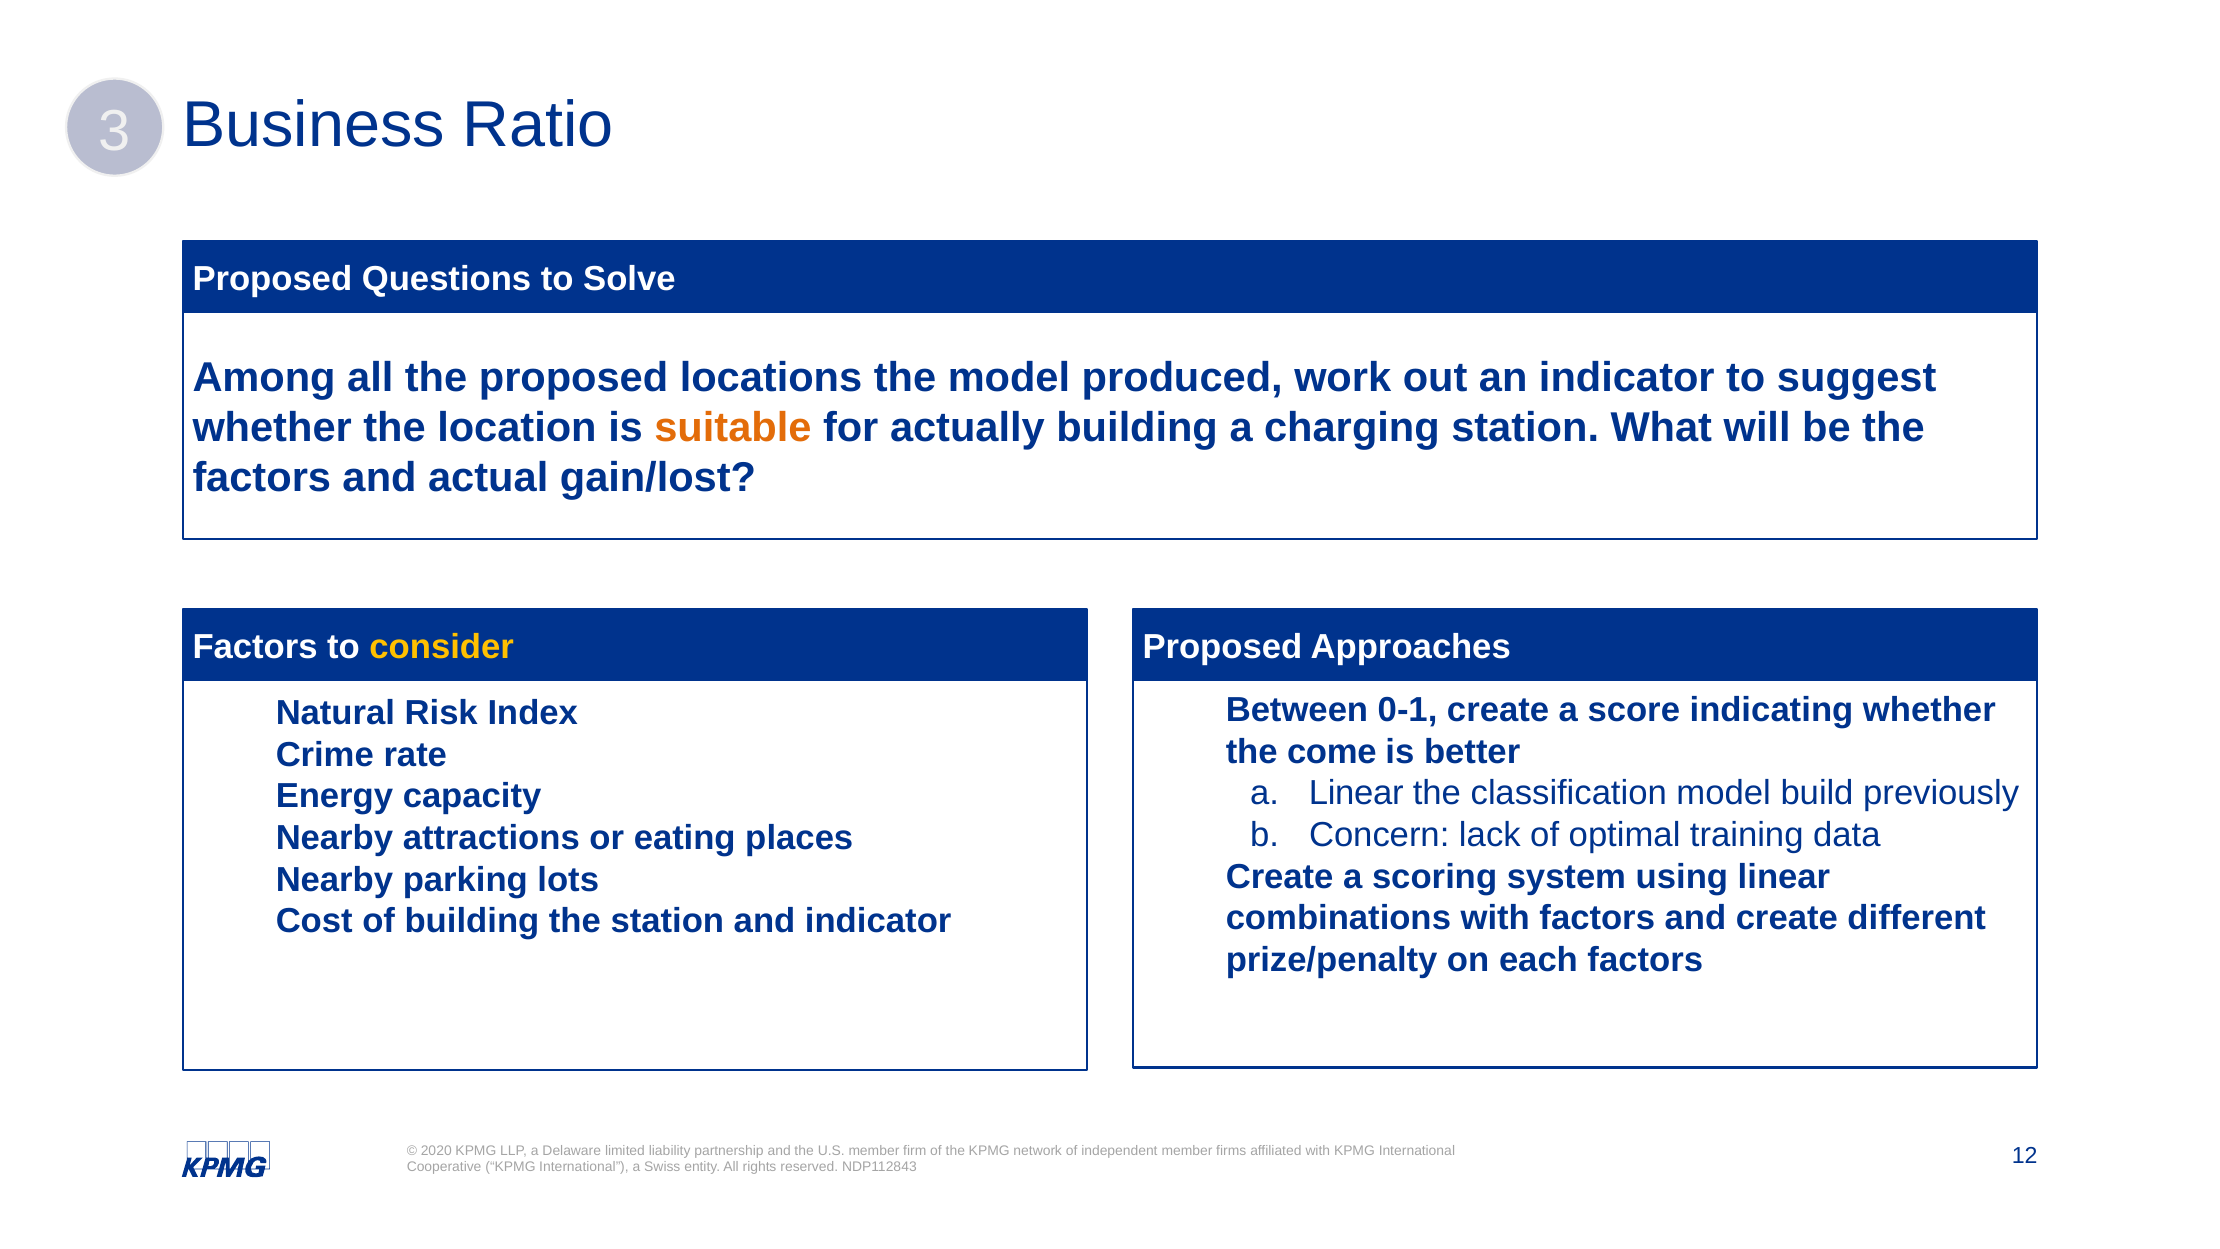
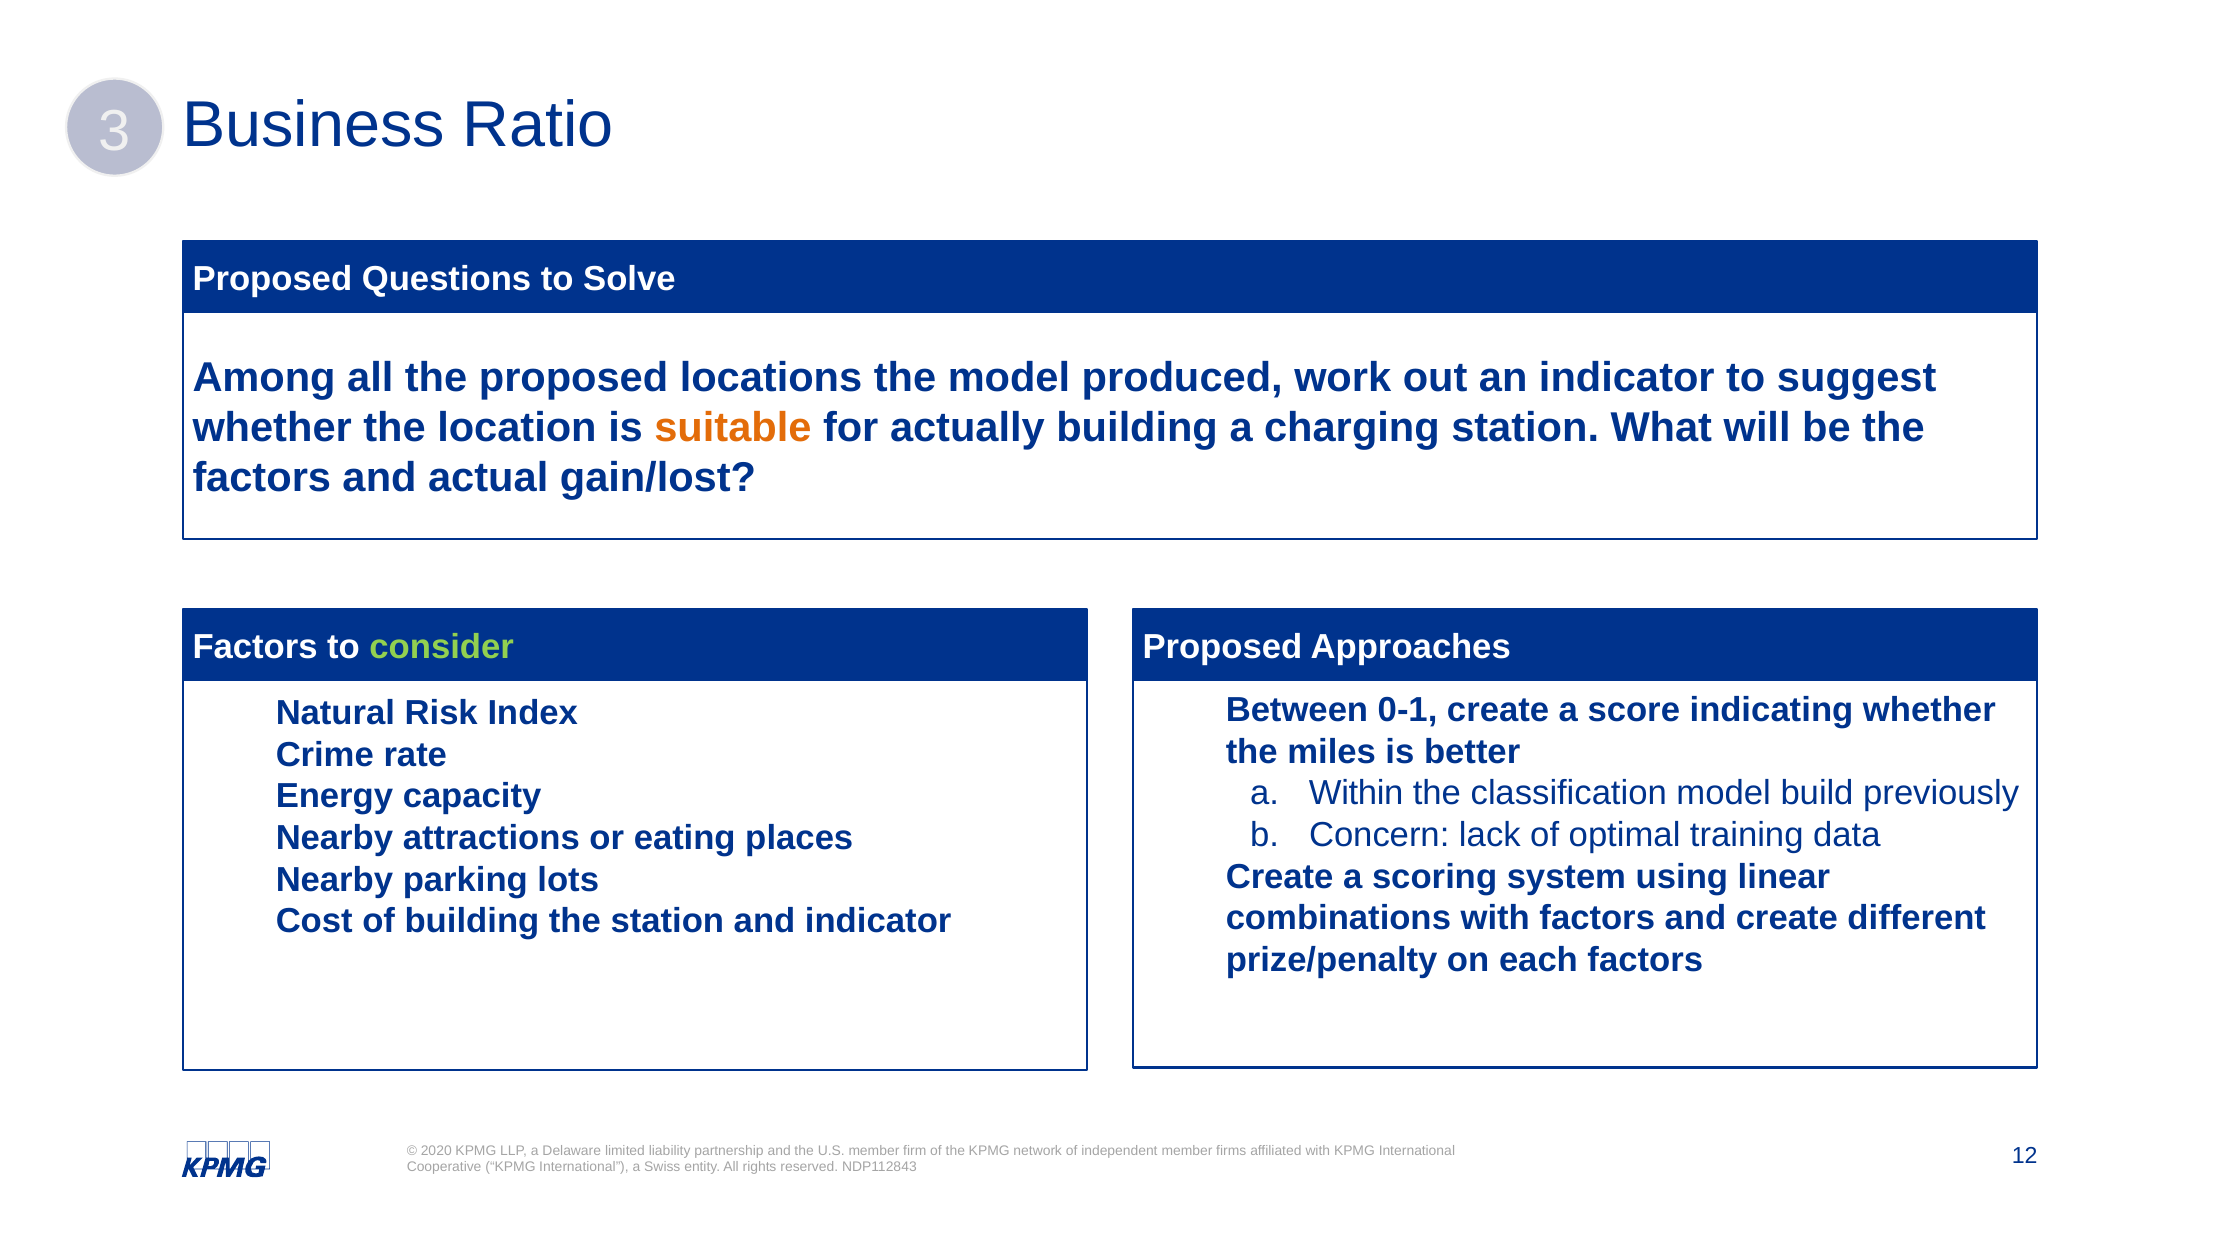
consider colour: yellow -> light green
come: come -> miles
a Linear: Linear -> Within
